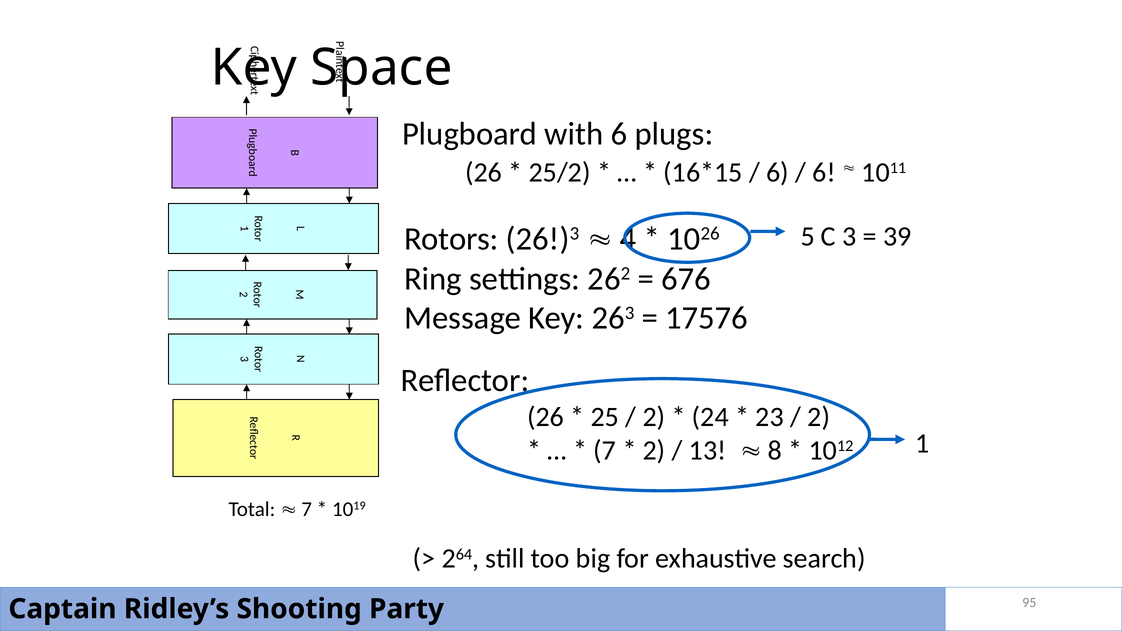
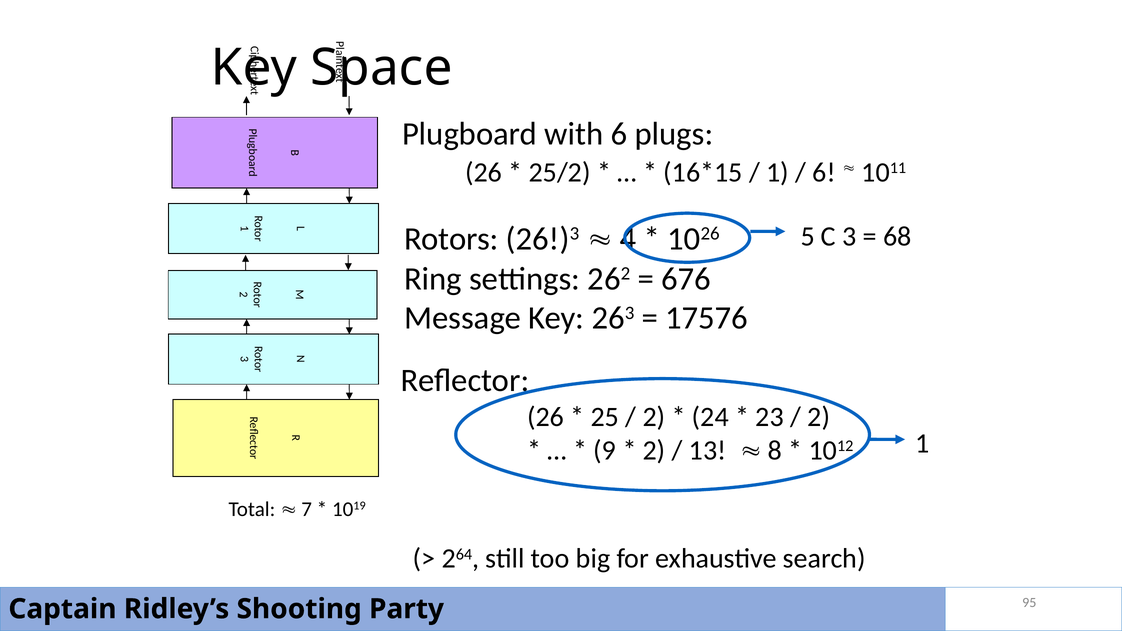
6 at (778, 173): 6 -> 1
39: 39 -> 68
7 at (605, 451): 7 -> 9
